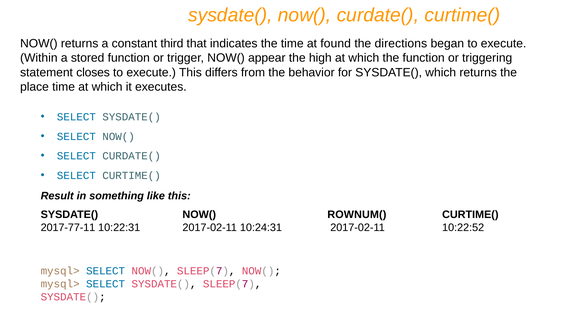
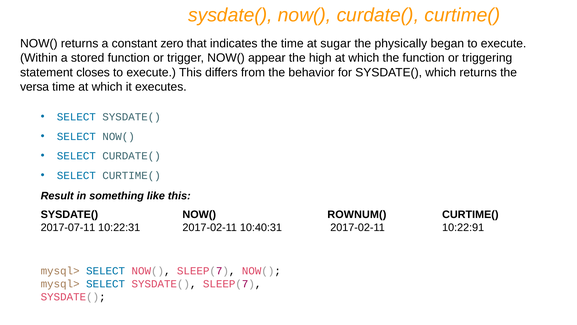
third: third -> zero
found: found -> sugar
directions: directions -> physically
place: place -> versa
2017-77-11: 2017-77-11 -> 2017-07-11
10:24:31: 10:24:31 -> 10:40:31
10:22:52: 10:22:52 -> 10:22:91
